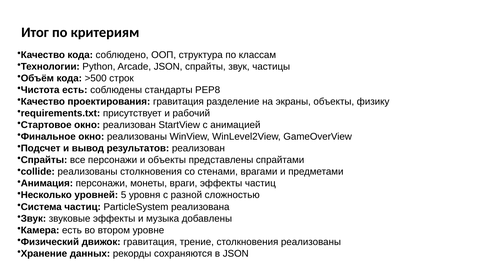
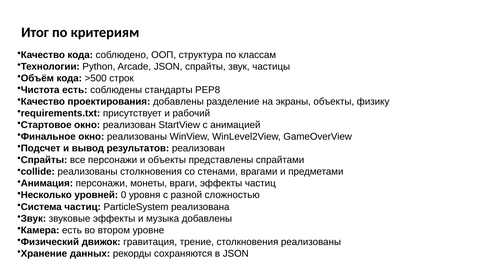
проектирования гравитация: гравитация -> добавлены
5: 5 -> 0
